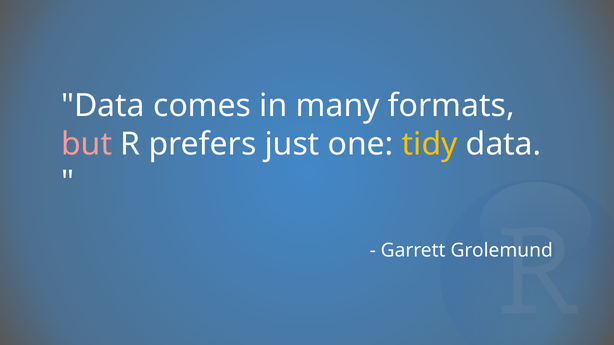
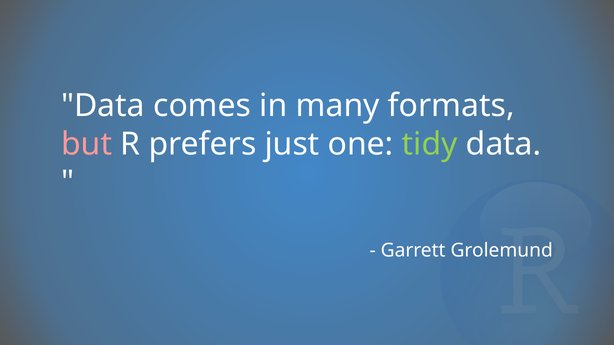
tidy colour: yellow -> light green
